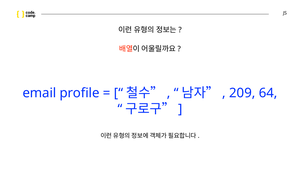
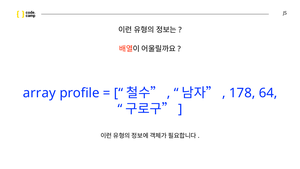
email: email -> array
209: 209 -> 178
